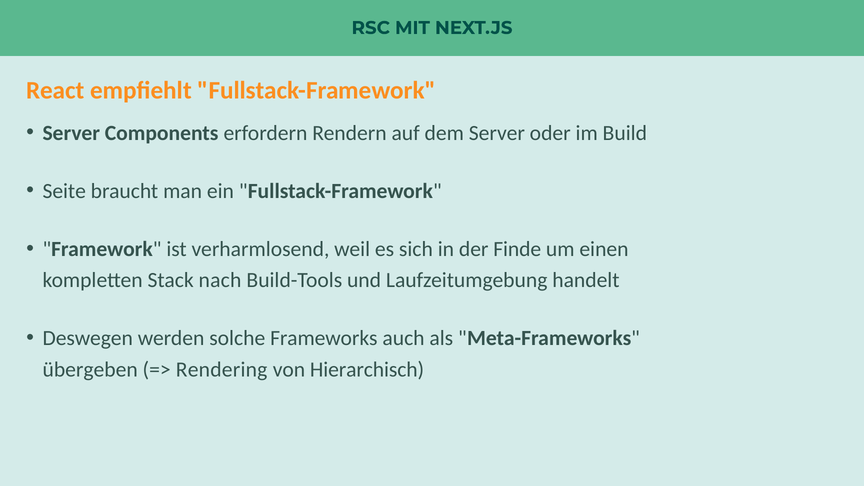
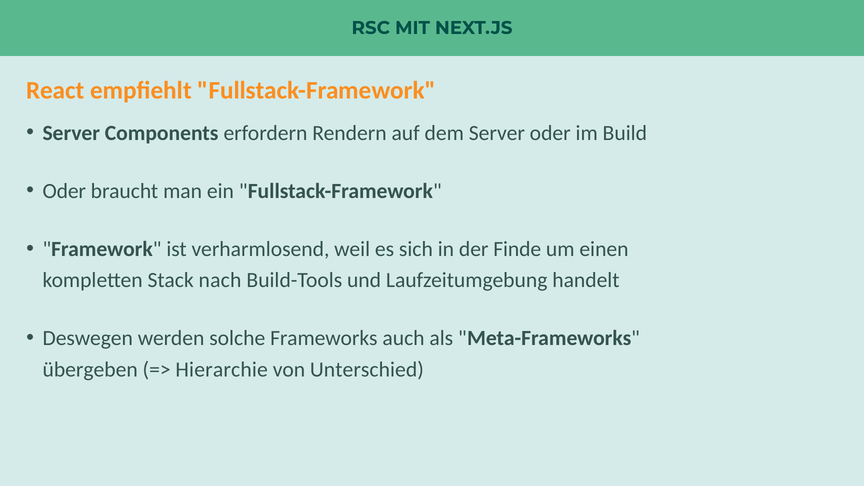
Seite at (64, 191): Seite -> Oder
Rendering: Rendering -> Hierarchie
Hierarchisch: Hierarchisch -> Unterschied
